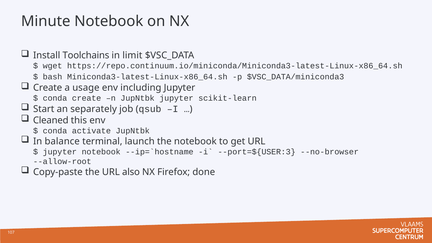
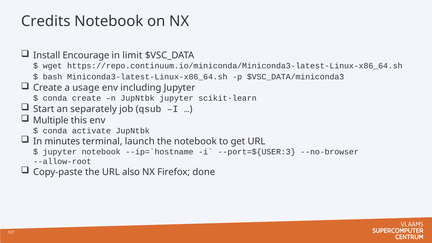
Minute: Minute -> Credits
Toolchains: Toolchains -> Encourage
Cleaned: Cleaned -> Multiple
balance: balance -> minutes
